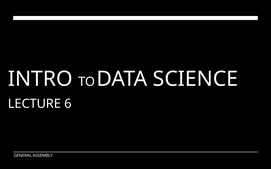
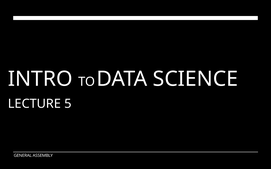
6: 6 -> 5
